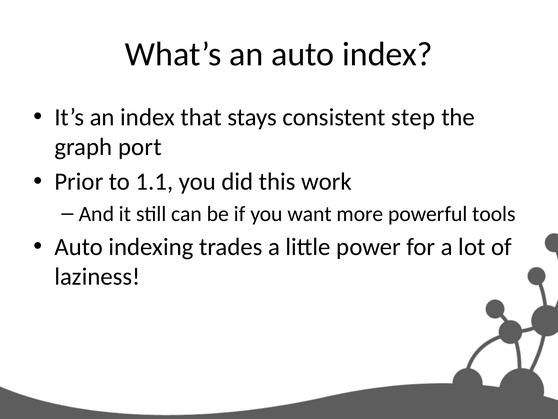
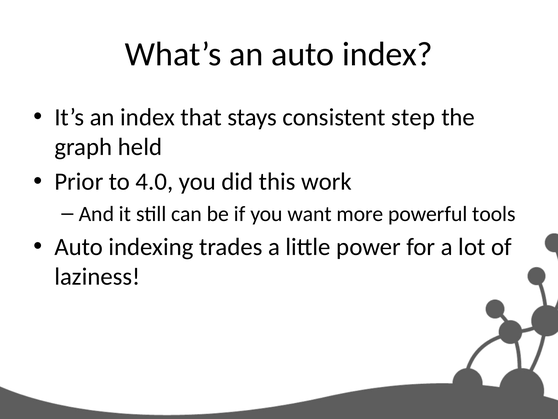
port: port -> held
1.1: 1.1 -> 4.0
